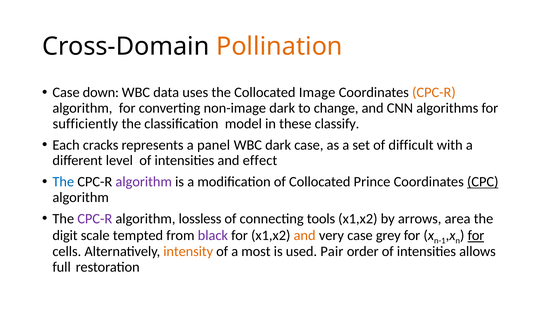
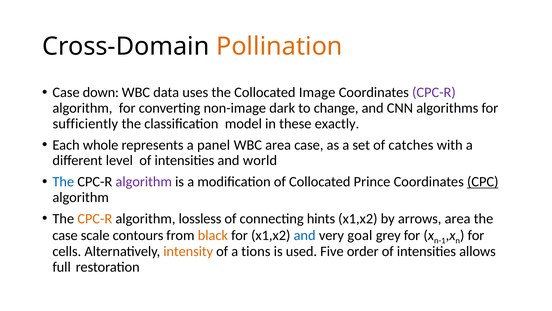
CPC-R at (434, 92) colour: orange -> purple
classify: classify -> exactly
cracks: cracks -> whole
WBC dark: dark -> area
difficult: difficult -> catches
effect: effect -> world
CPC-R at (95, 218) colour: purple -> orange
tools: tools -> hints
digit at (65, 235): digit -> case
tempted: tempted -> contours
black colour: purple -> orange
and at (305, 235) colour: orange -> blue
very case: case -> goal
for at (476, 235) underline: present -> none
most: most -> tions
Pair: Pair -> Five
